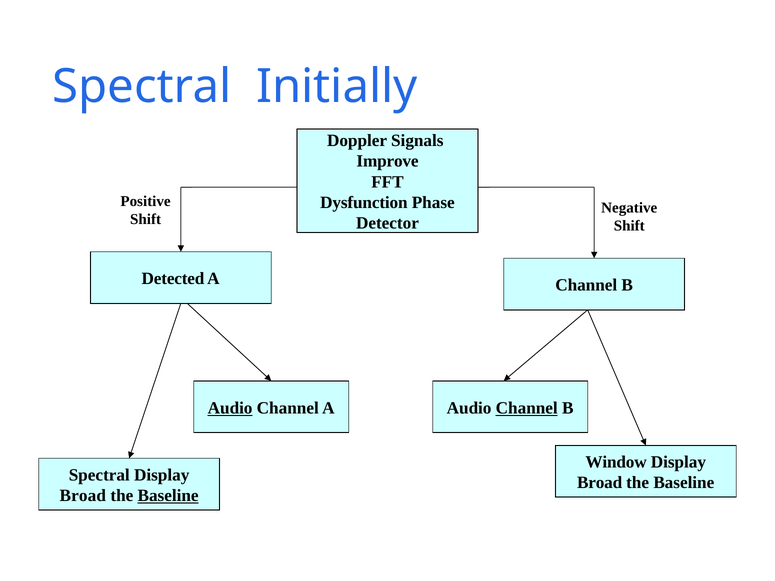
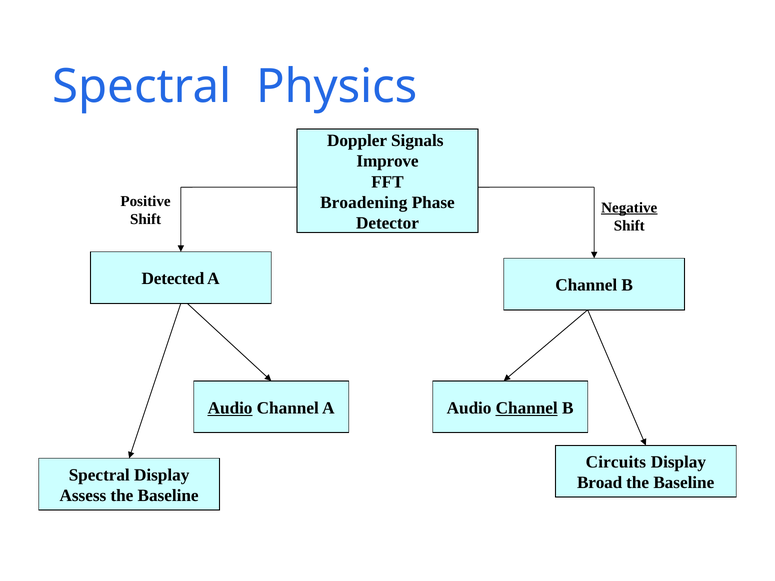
Initially: Initially -> Physics
Dysfunction: Dysfunction -> Broadening
Negative underline: none -> present
Window: Window -> Circuits
Broad at (83, 496): Broad -> Assess
Baseline at (168, 496) underline: present -> none
